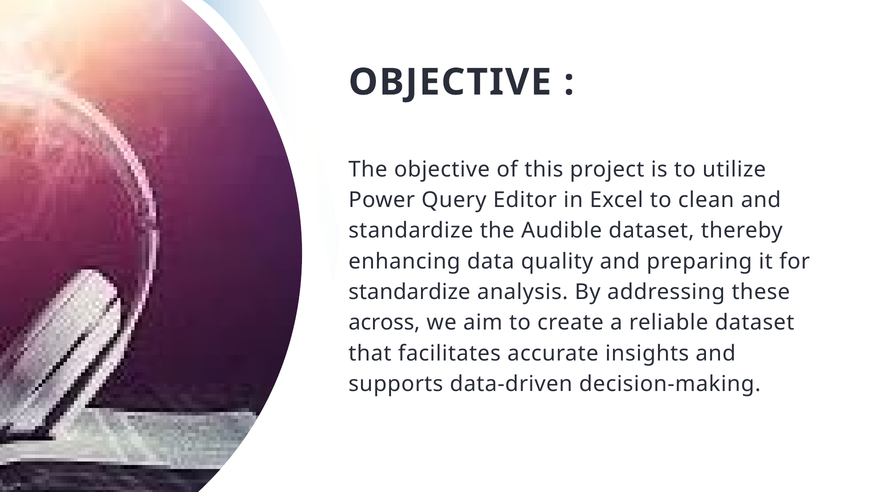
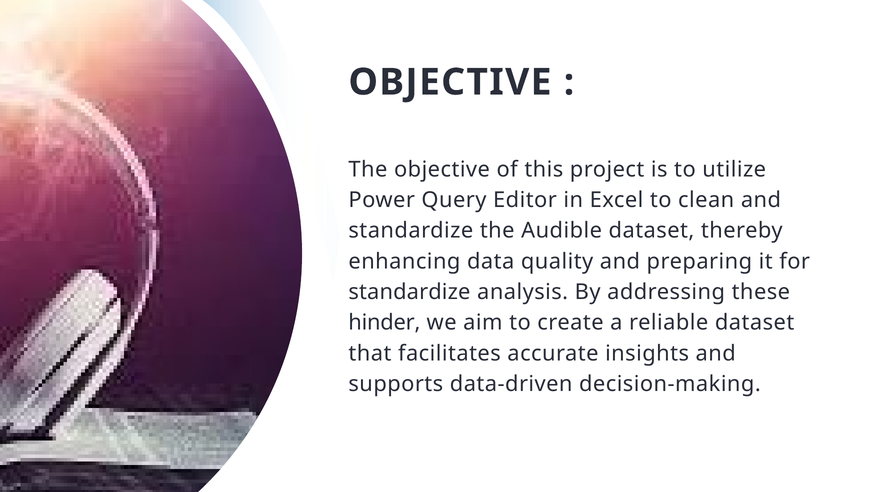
across: across -> hinder
